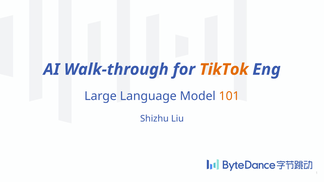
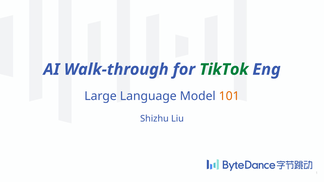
TikTok colour: orange -> green
